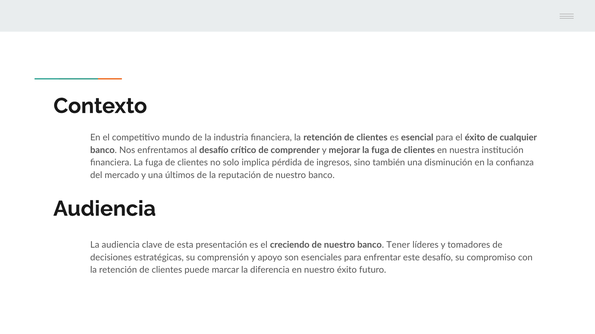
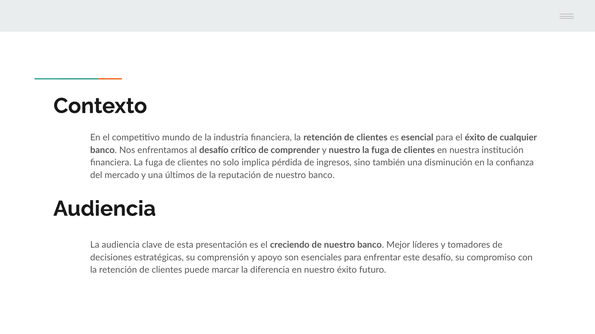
y mejorar: mejorar -> nuestro
Tener: Tener -> Mejor
